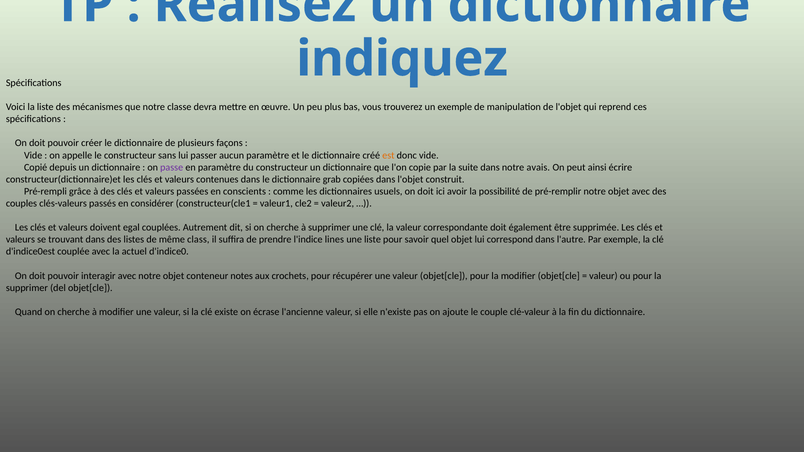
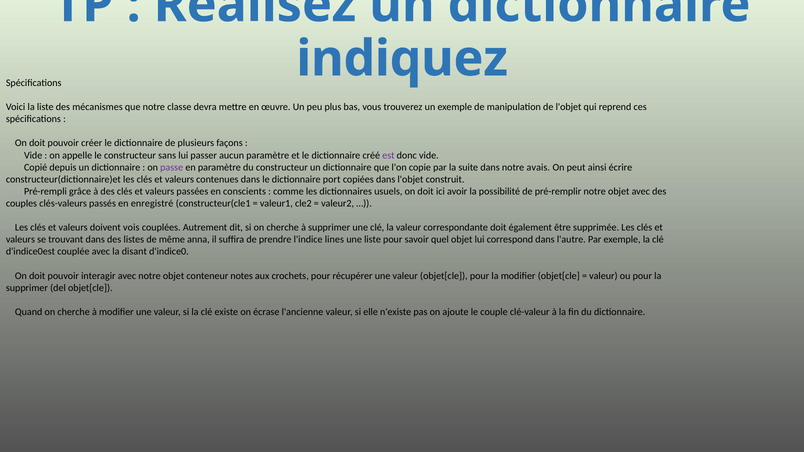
est colour: orange -> purple
grab: grab -> port
considérer: considérer -> enregistré
egal: egal -> vois
class: class -> anna
actuel: actuel -> disant
